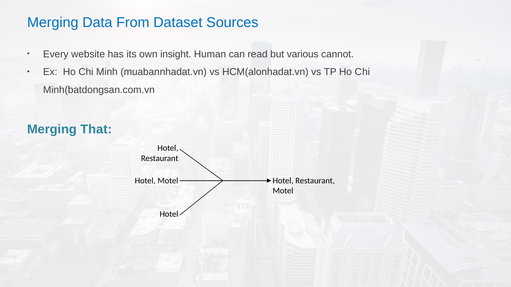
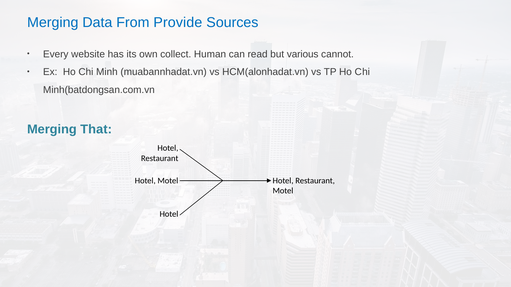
Dataset: Dataset -> Provide
insight: insight -> collect
